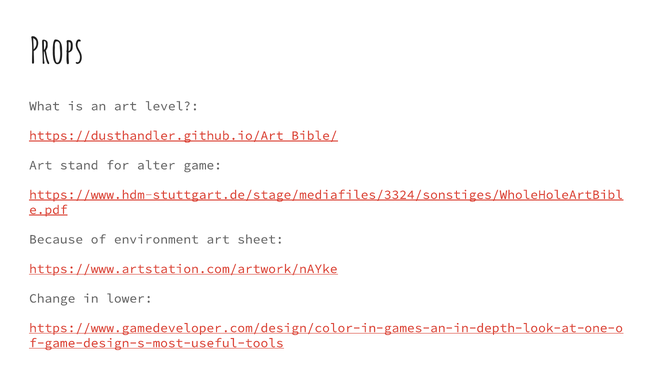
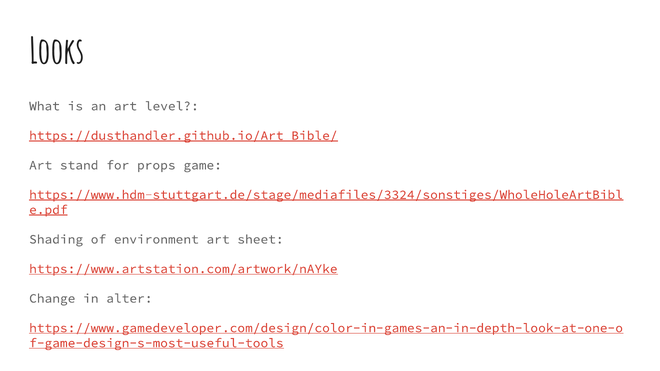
Props: Props -> Looks
alter: alter -> props
Because: Because -> Shading
lower: lower -> alter
